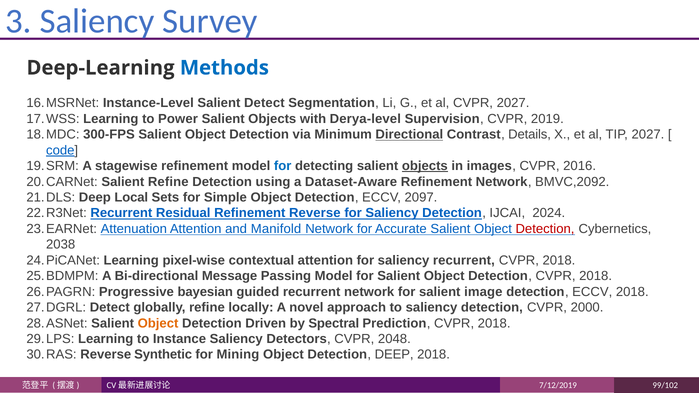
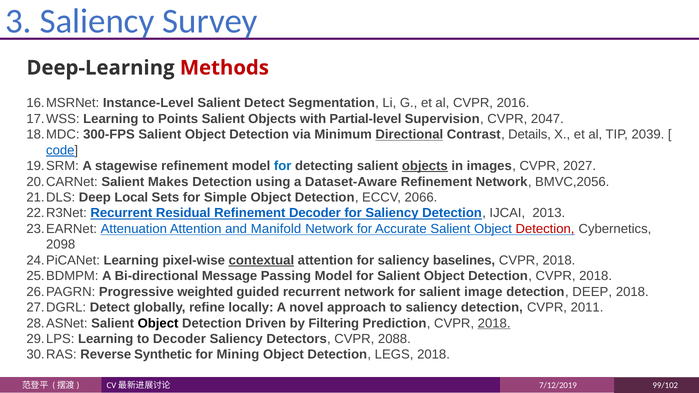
Methods colour: blue -> red
CVPR 2027: 2027 -> 2016
Power: Power -> Points
Derya-level: Derya-level -> Partial-level
2019: 2019 -> 2047
TIP 2027: 2027 -> 2039
2016: 2016 -> 2027
Salient Refine: Refine -> Makes
BMVC,2092: BMVC,2092 -> BMVC,2056
2097: 2097 -> 2066
Refinement Reverse: Reverse -> Decoder
2024: 2024 -> 2013
2038: 2038 -> 2098
contextual underline: none -> present
saliency recurrent: recurrent -> baselines
bayesian: bayesian -> weighted
ECCV at (592, 292): ECCV -> DEEP
2000: 2000 -> 2011
Object at (158, 323) colour: orange -> black
Spectral: Spectral -> Filtering
2018 at (494, 323) underline: none -> present
to Instance: Instance -> Decoder
2048: 2048 -> 2088
Detection DEEP: DEEP -> LEGS
